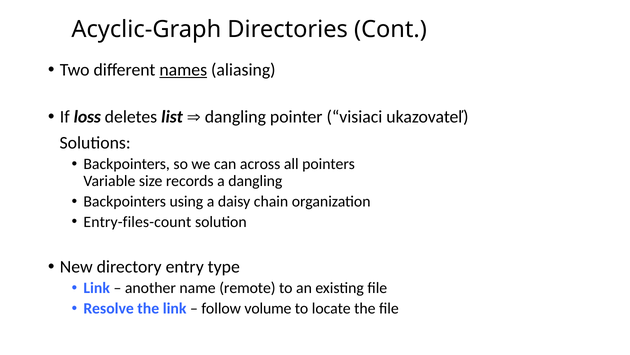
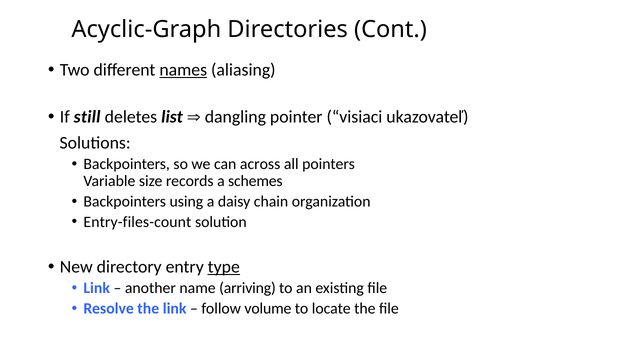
loss: loss -> still
a dangling: dangling -> schemes
type underline: none -> present
remote: remote -> arriving
